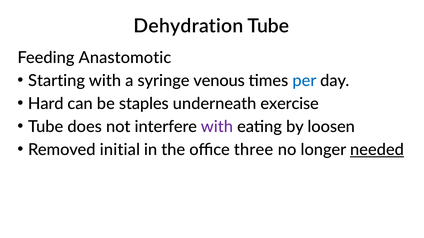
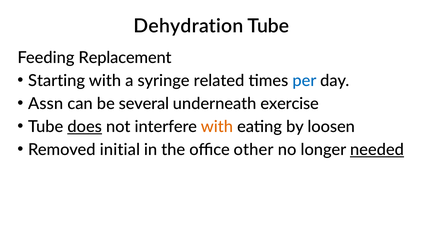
Anastomotic: Anastomotic -> Replacement
venous: venous -> related
Hard: Hard -> Assn
staples: staples -> several
does underline: none -> present
with at (217, 127) colour: purple -> orange
three: three -> other
